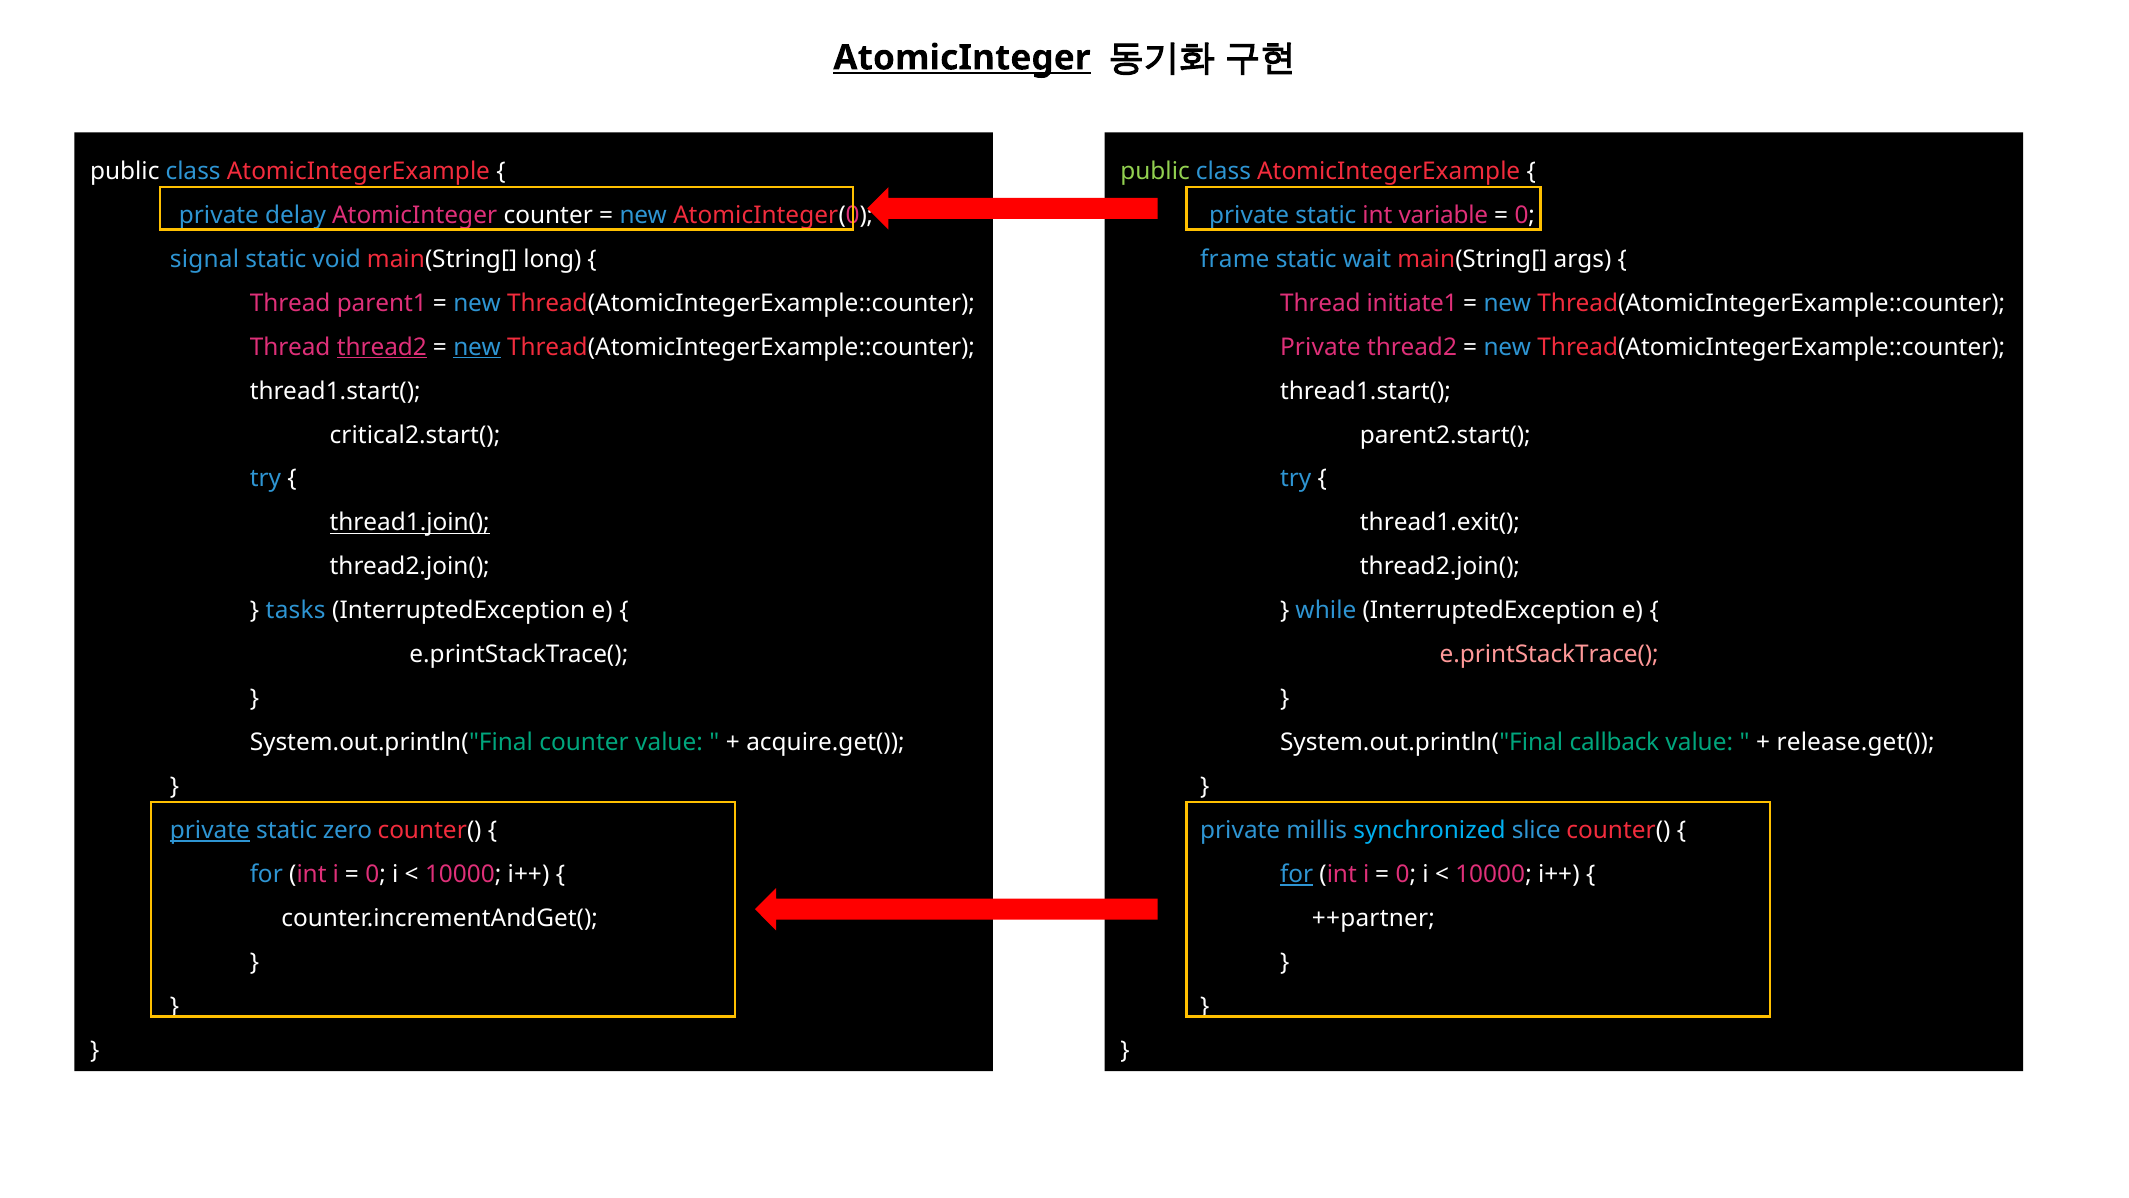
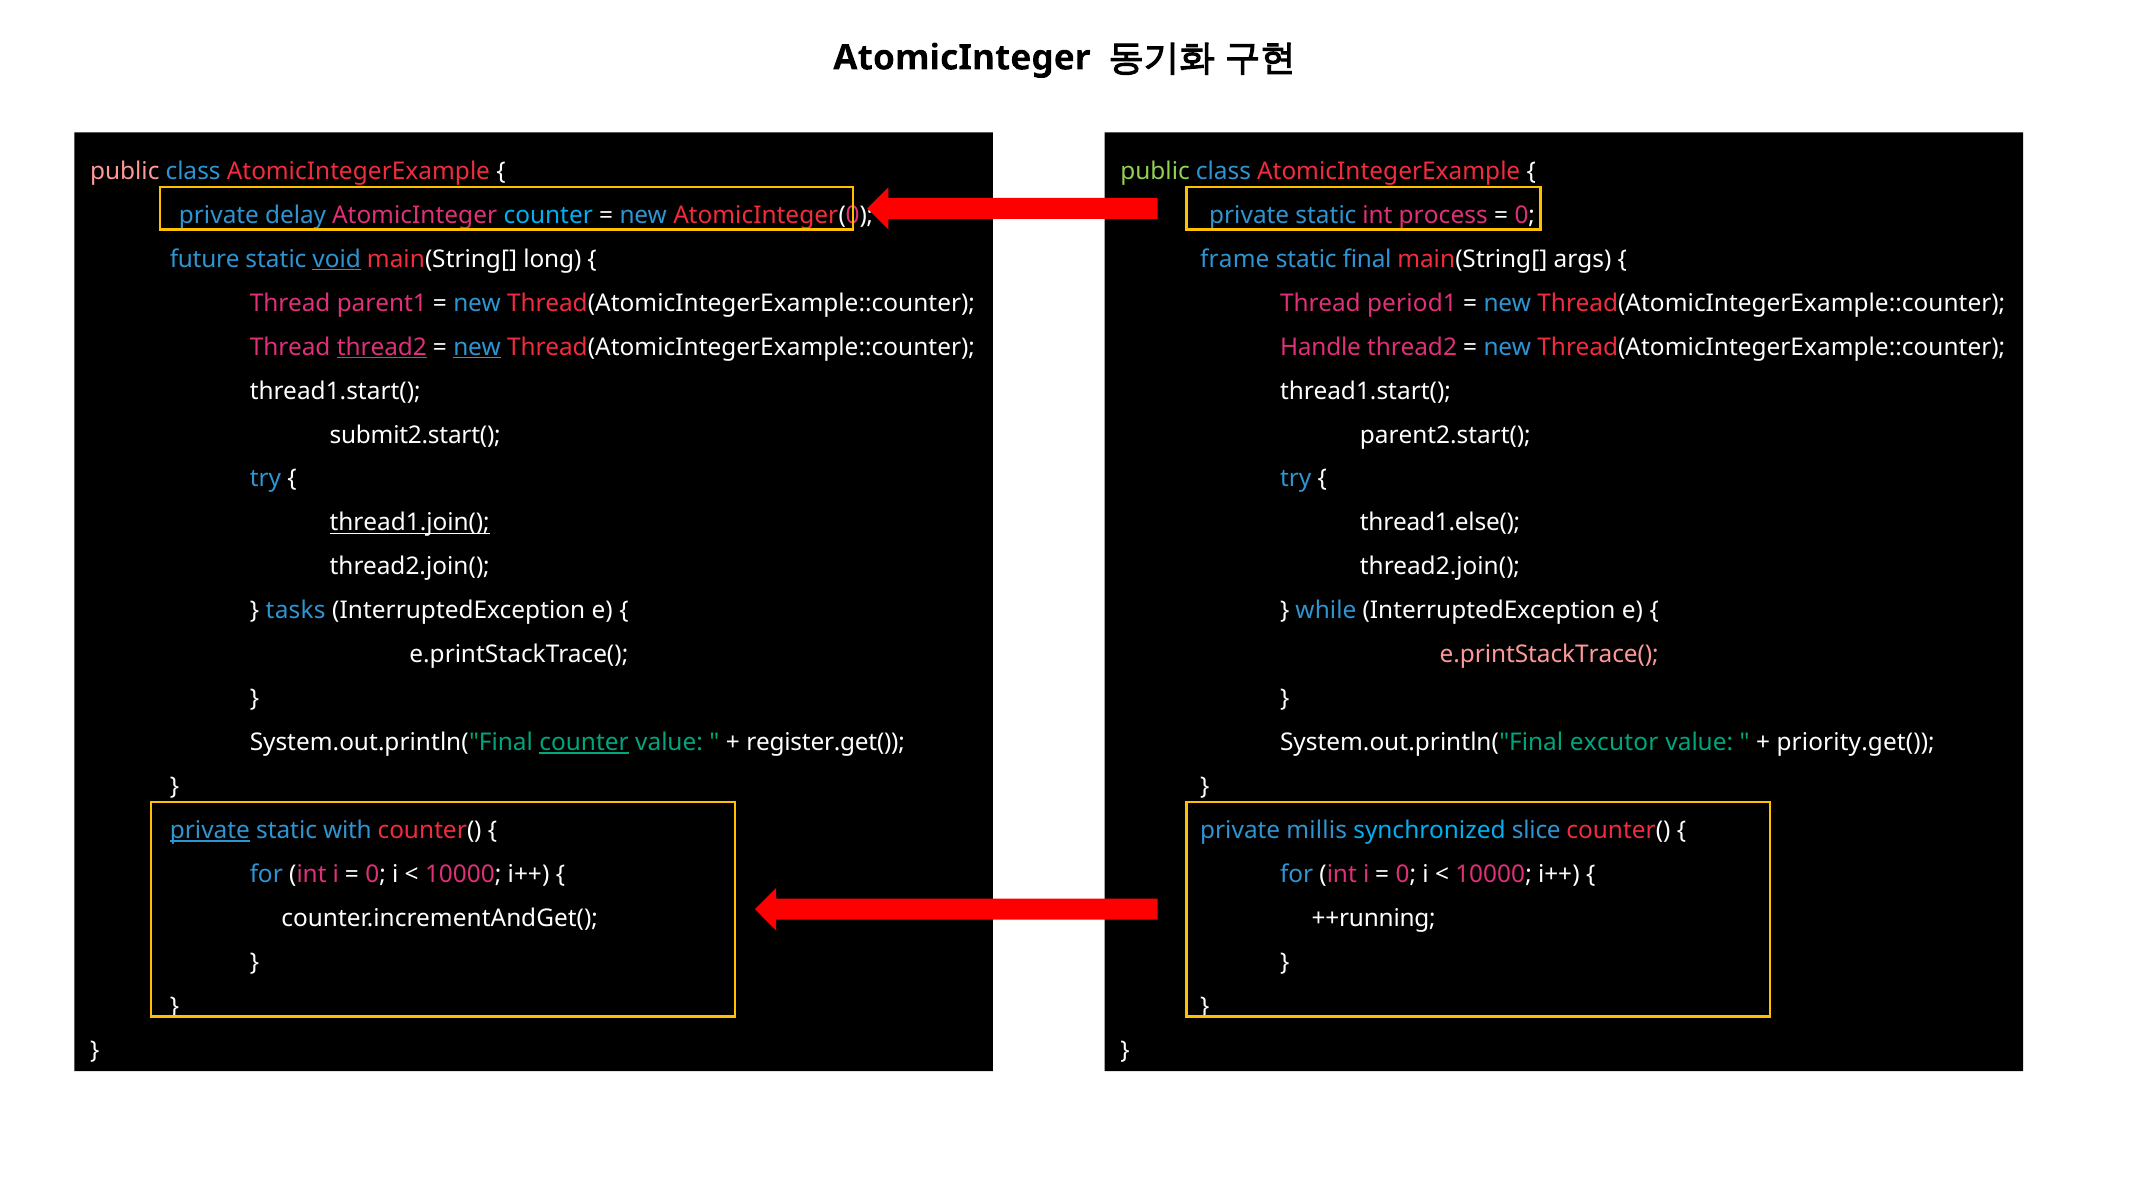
AtomicInteger at (962, 58) underline: present -> none
public at (125, 171) colour: white -> pink
counter at (548, 215) colour: white -> light blue
variable: variable -> process
signal: signal -> future
void underline: none -> present
wait: wait -> final
initiate1: initiate1 -> period1
Private at (1320, 347): Private -> Handle
critical2.start(: critical2.start( -> submit2.start(
thread1.exit(: thread1.exit( -> thread1.else(
counter at (584, 742) underline: none -> present
acquire.get(: acquire.get( -> register.get(
callback: callback -> excutor
release.get(: release.get( -> priority.get(
zero: zero -> with
for at (1297, 874) underline: present -> none
++partner: ++partner -> ++running
